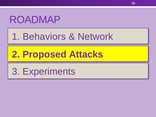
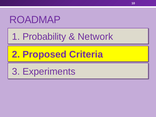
Behaviors: Behaviors -> Probability
Attacks: Attacks -> Criteria
